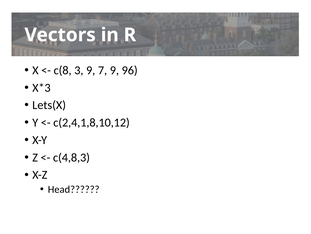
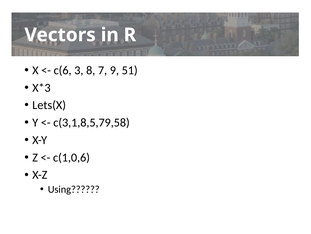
c(8: c(8 -> c(6
3 9: 9 -> 8
96: 96 -> 51
c(2,4,1,8,10,12: c(2,4,1,8,10,12 -> c(3,1,8,5,79,58
c(4,8,3: c(4,8,3 -> c(1,0,6
Head: Head -> Using
